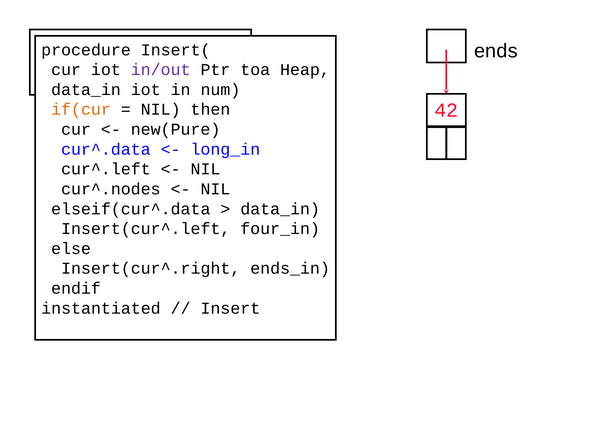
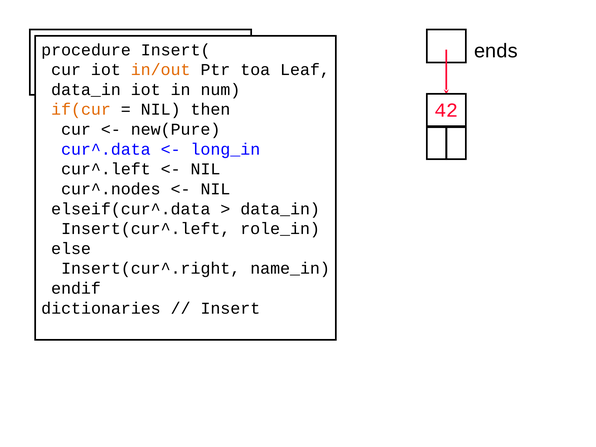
in/out colour: purple -> orange
Heap: Heap -> Leaf
four_in: four_in -> role_in
ends_in: ends_in -> name_in
instantiated: instantiated -> dictionaries
